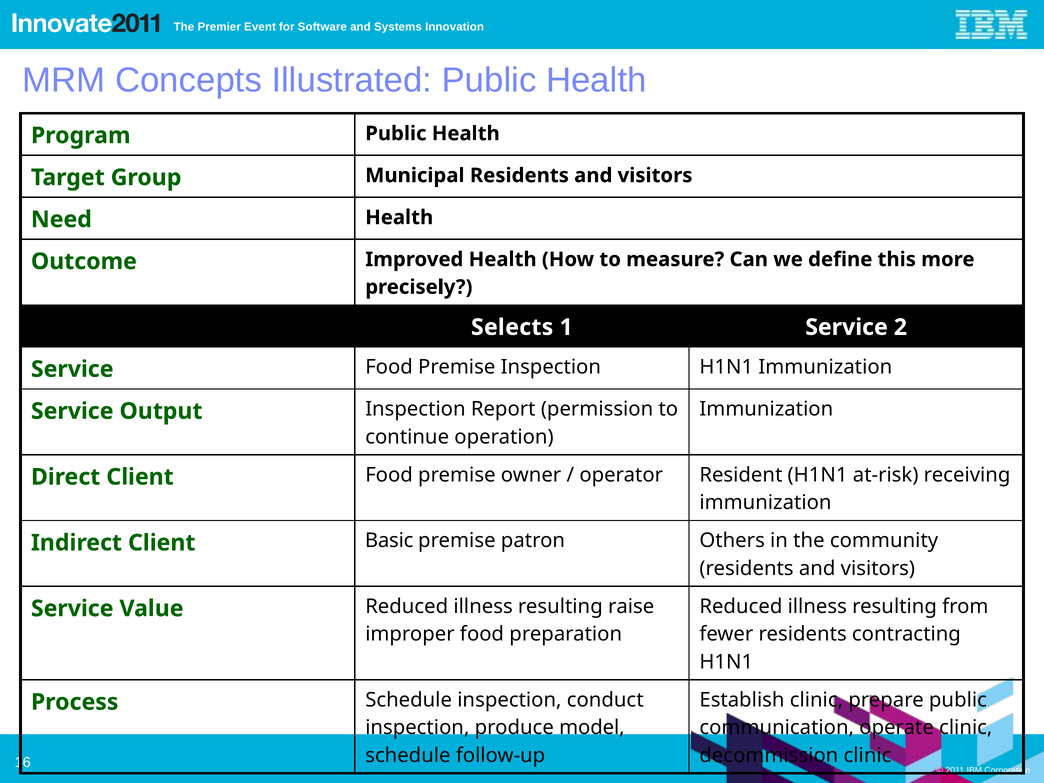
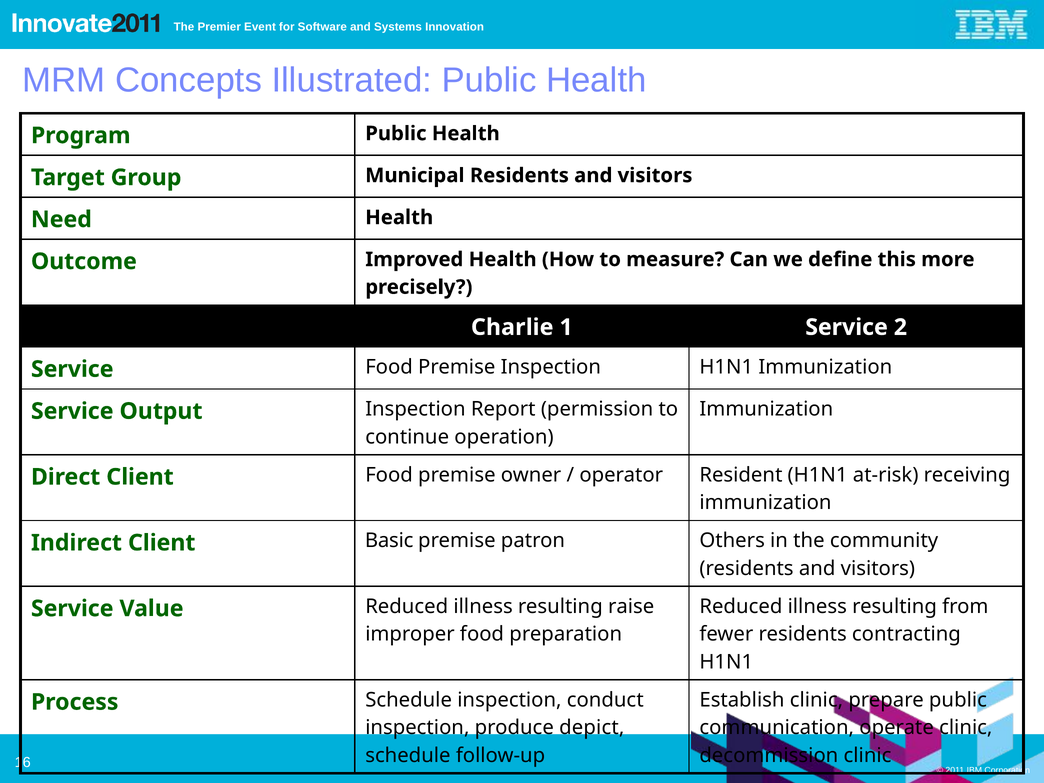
Selects: Selects -> Charlie
model: model -> depict
